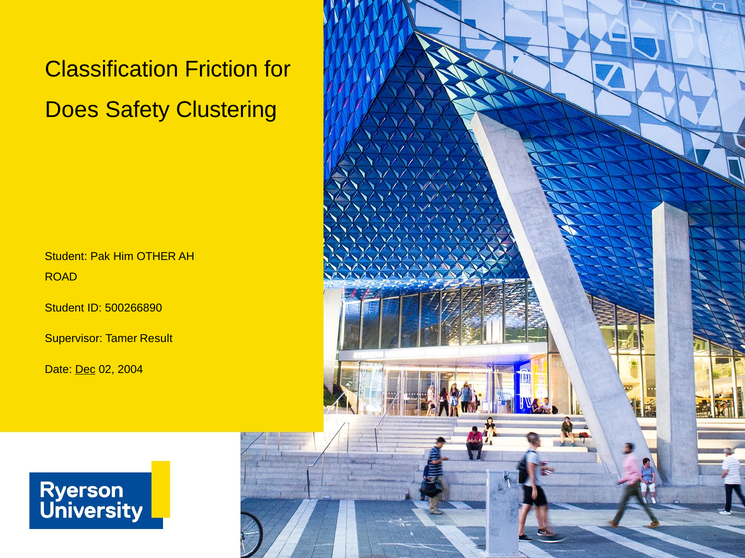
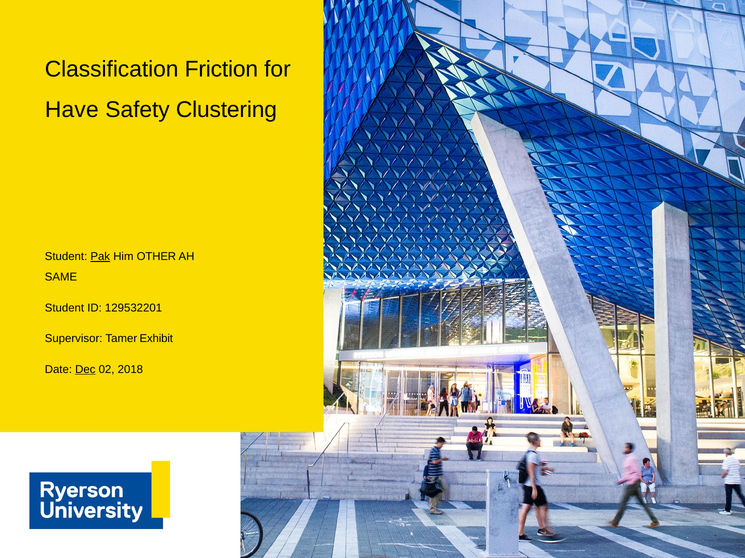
Does: Does -> Have
Pak underline: none -> present
ROAD: ROAD -> SAME
500266890: 500266890 -> 129532201
Result: Result -> Exhibit
2004: 2004 -> 2018
